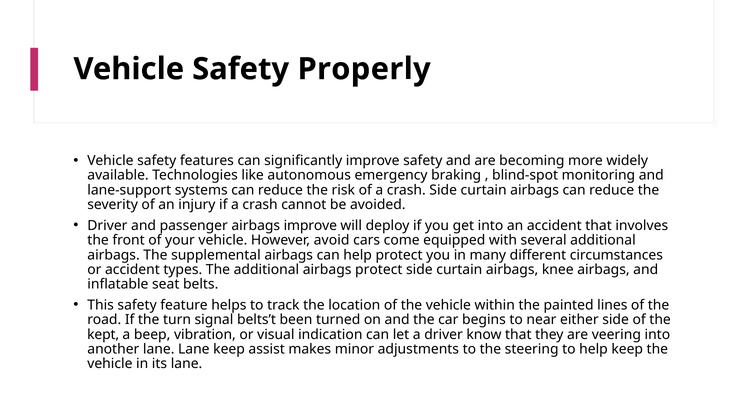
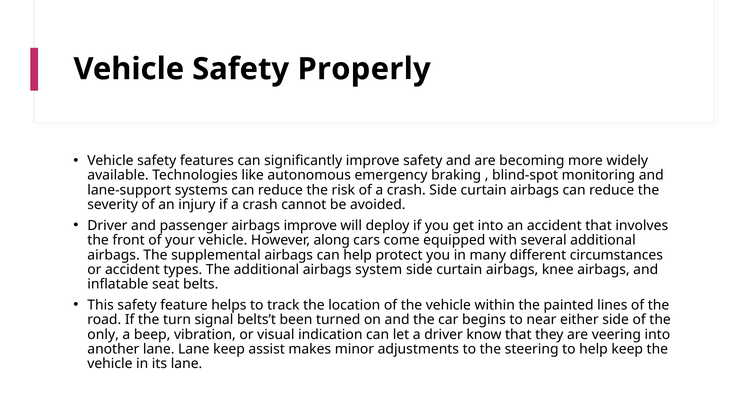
avoid: avoid -> along
airbags protect: protect -> system
kept: kept -> only
